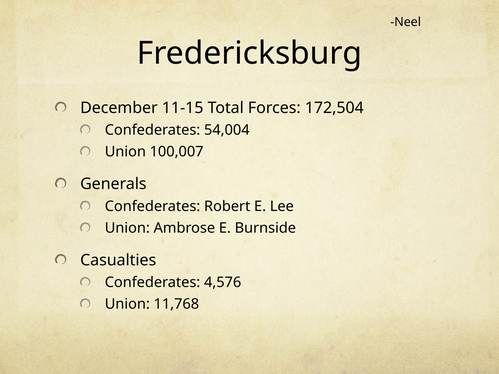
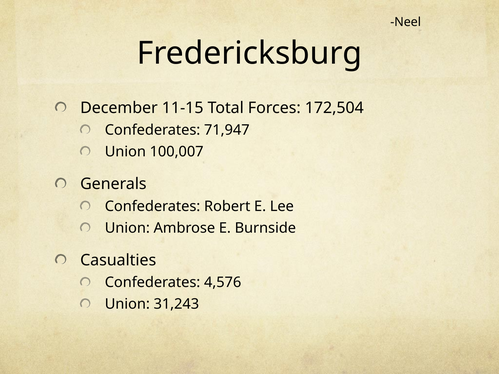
54,004: 54,004 -> 71,947
11,768: 11,768 -> 31,243
